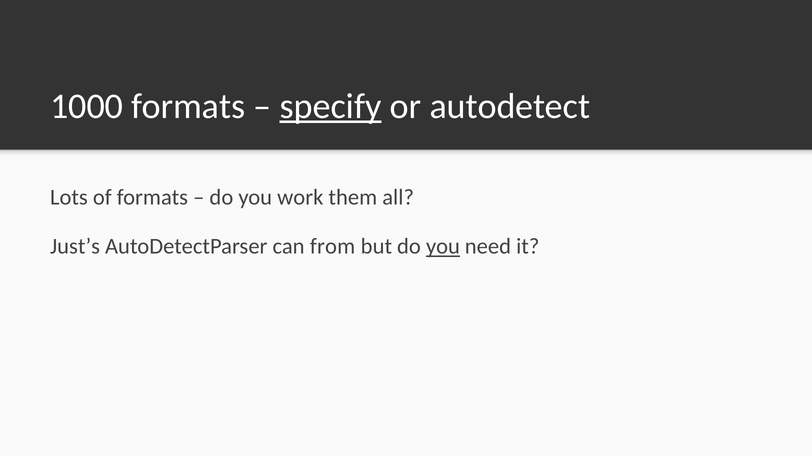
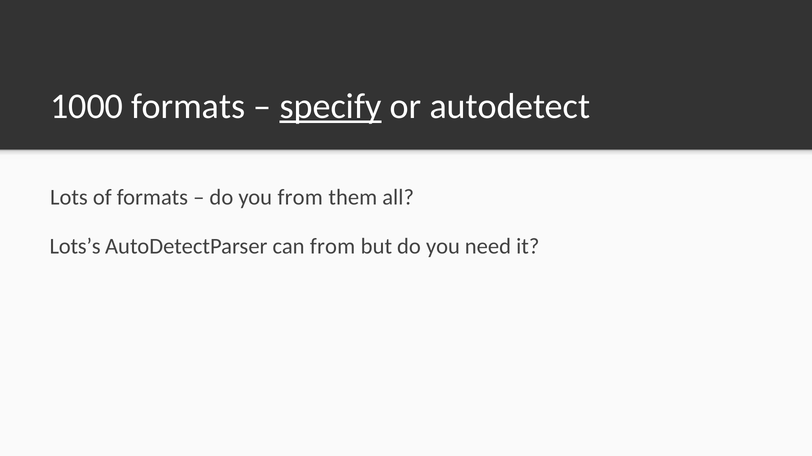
you work: work -> from
Just’s: Just’s -> Lots’s
you at (443, 247) underline: present -> none
